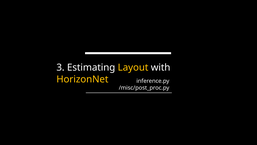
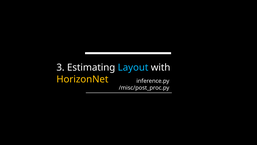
Layout colour: yellow -> light blue
